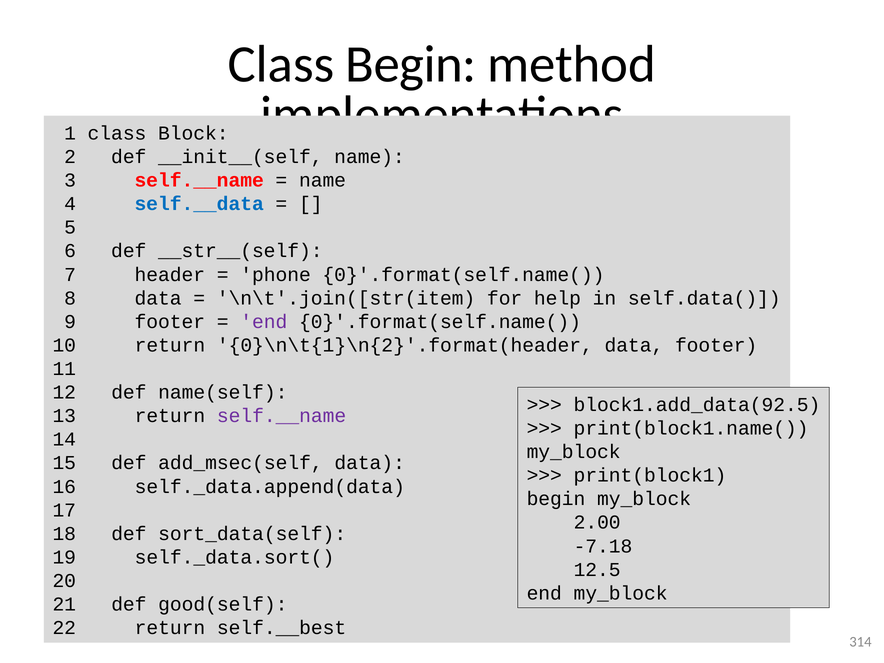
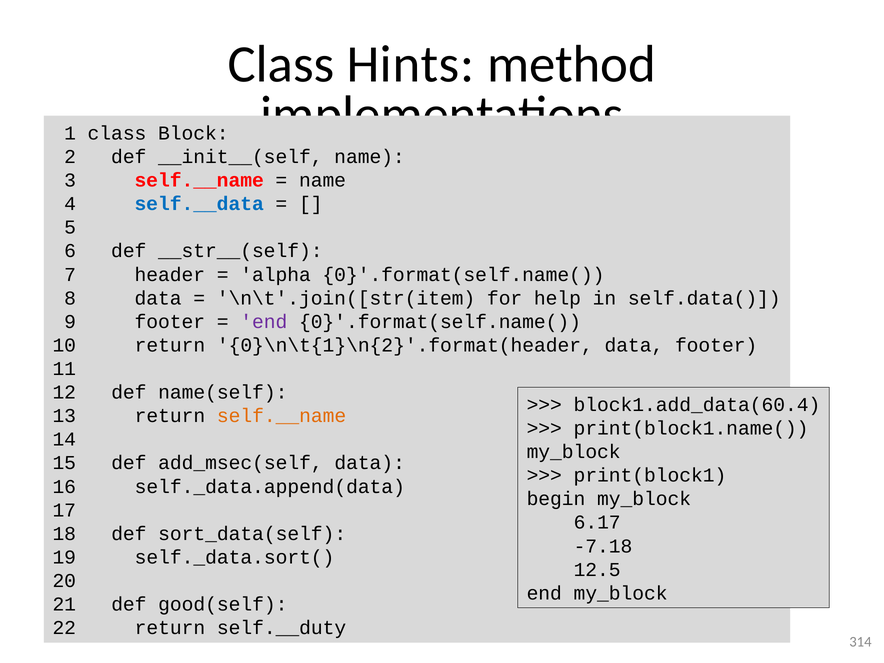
Class Begin: Begin -> Hints
phone: phone -> alpha
block1.add_data(92.5: block1.add_data(92.5 -> block1.add_data(60.4
self.__name at (282, 416) colour: purple -> orange
2.00: 2.00 -> 6.17
self.__best: self.__best -> self.__duty
